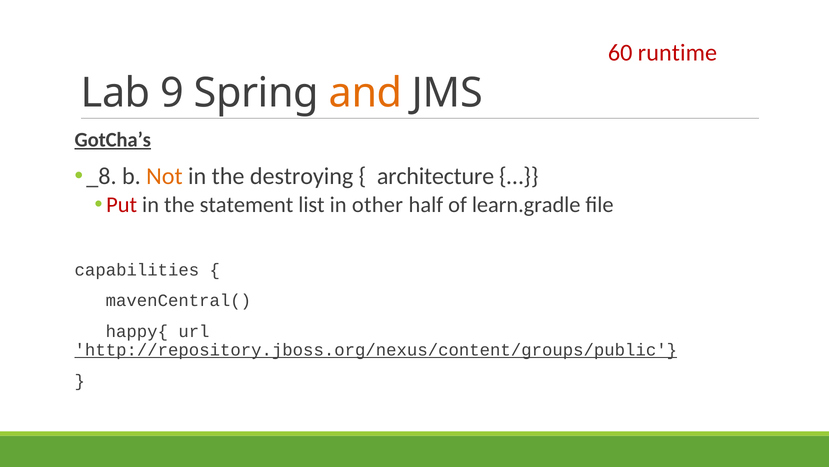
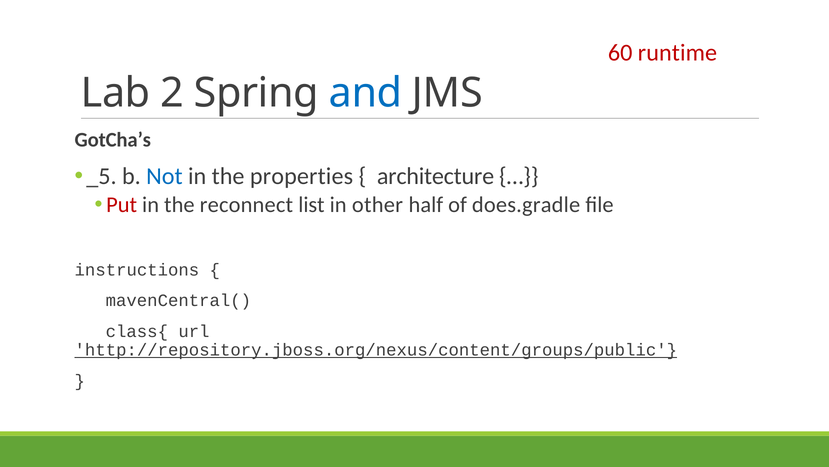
9: 9 -> 2
and colour: orange -> blue
GotCha’s underline: present -> none
_8: _8 -> _5
Not colour: orange -> blue
destroying: destroying -> properties
statement: statement -> reconnect
learn.gradle: learn.gradle -> does.gradle
capabilities: capabilities -> instructions
happy{: happy{ -> class{
